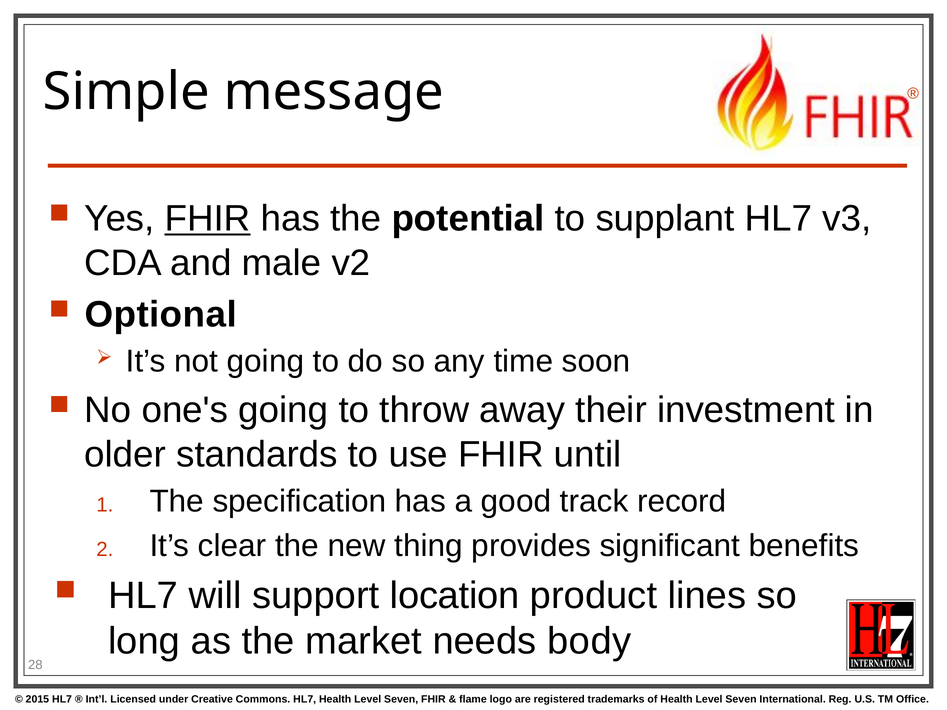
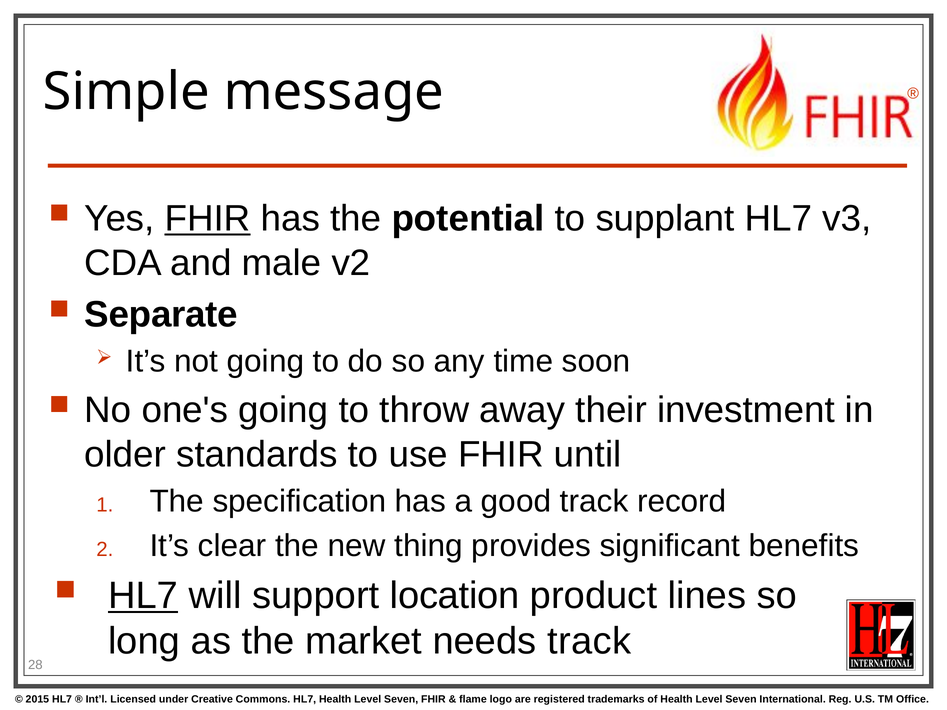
Optional: Optional -> Separate
HL7 at (143, 596) underline: none -> present
needs body: body -> track
